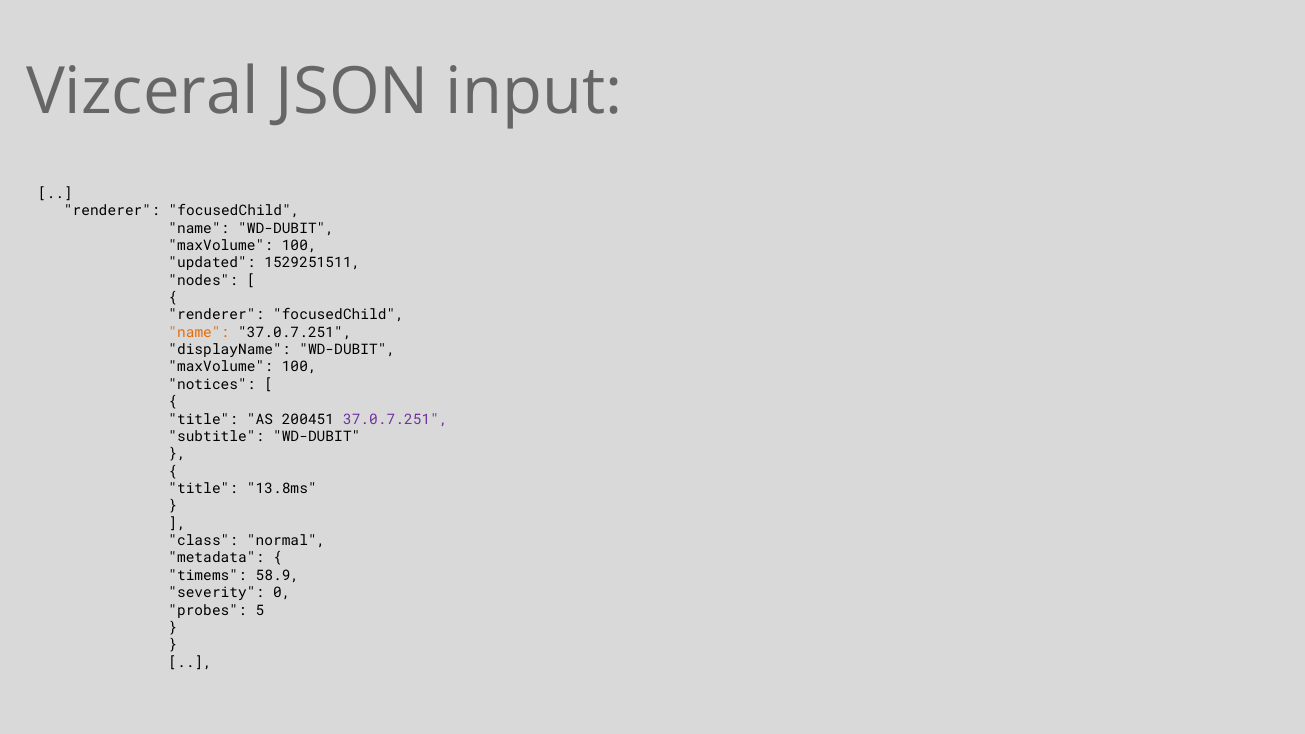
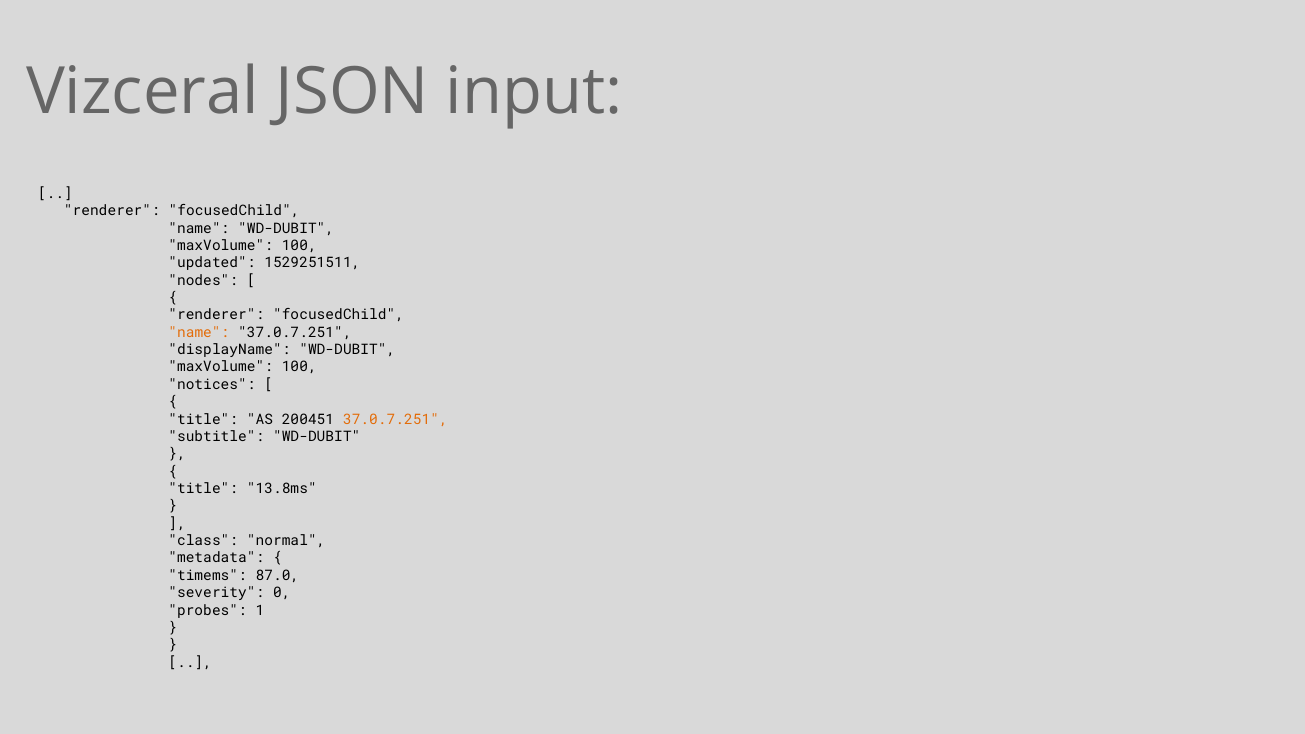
37.0.7.251 at (395, 419) colour: purple -> orange
58.9: 58.9 -> 87.0
5: 5 -> 1
